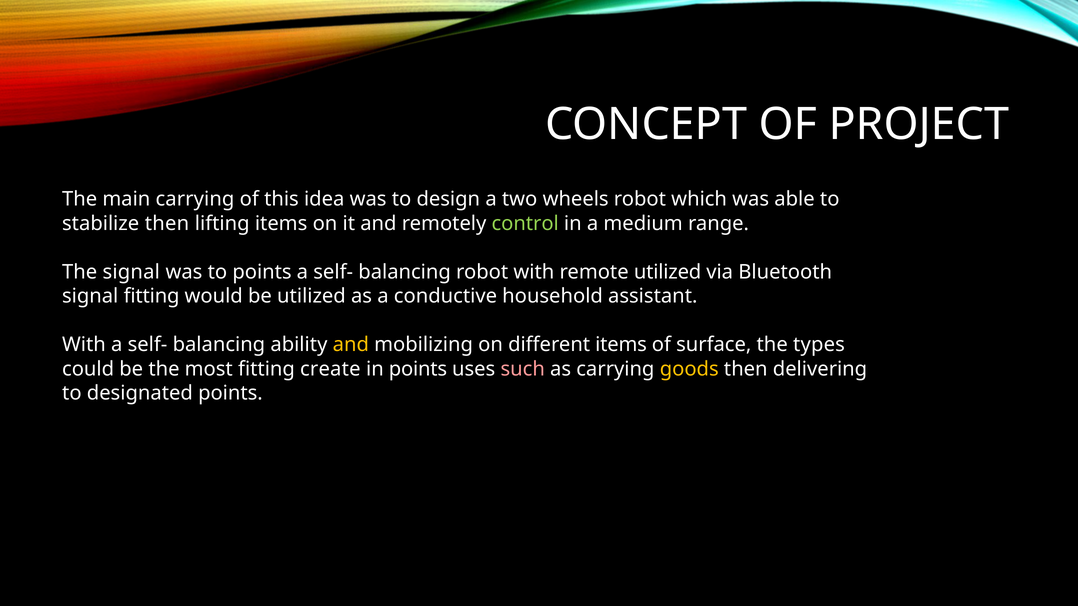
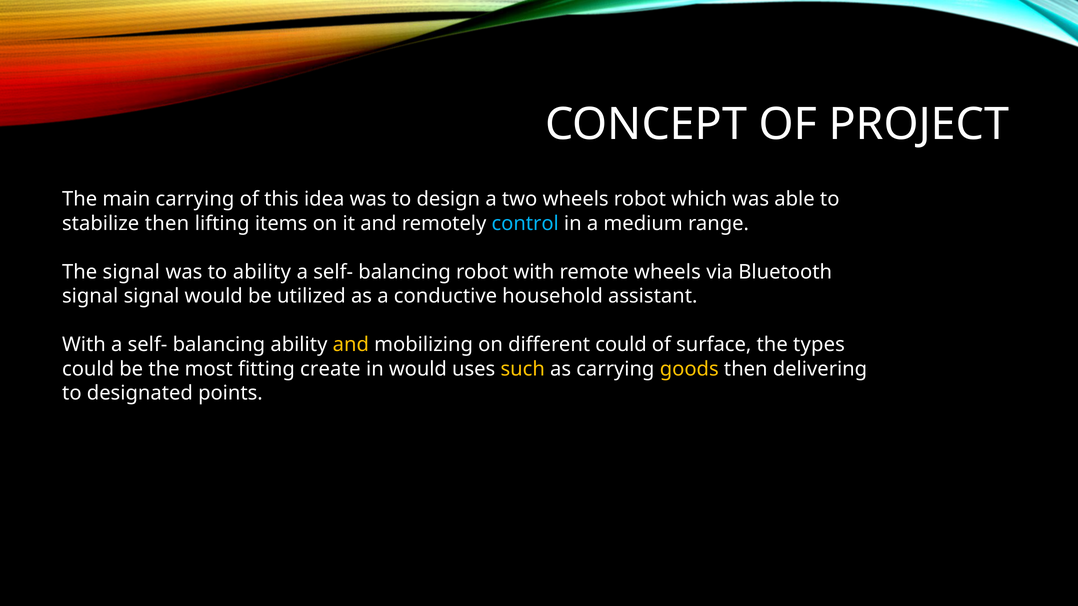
control colour: light green -> light blue
to points: points -> ability
remote utilized: utilized -> wheels
signal fitting: fitting -> signal
different items: items -> could
in points: points -> would
such colour: pink -> yellow
